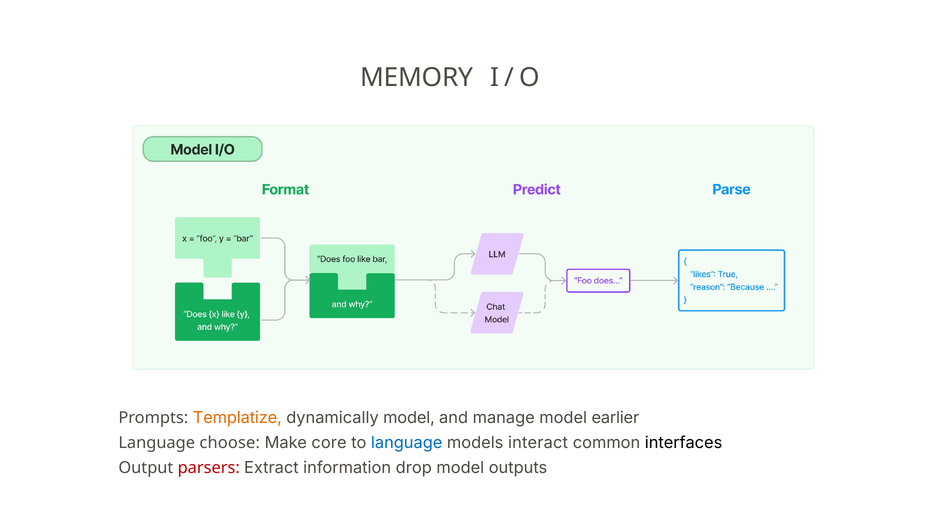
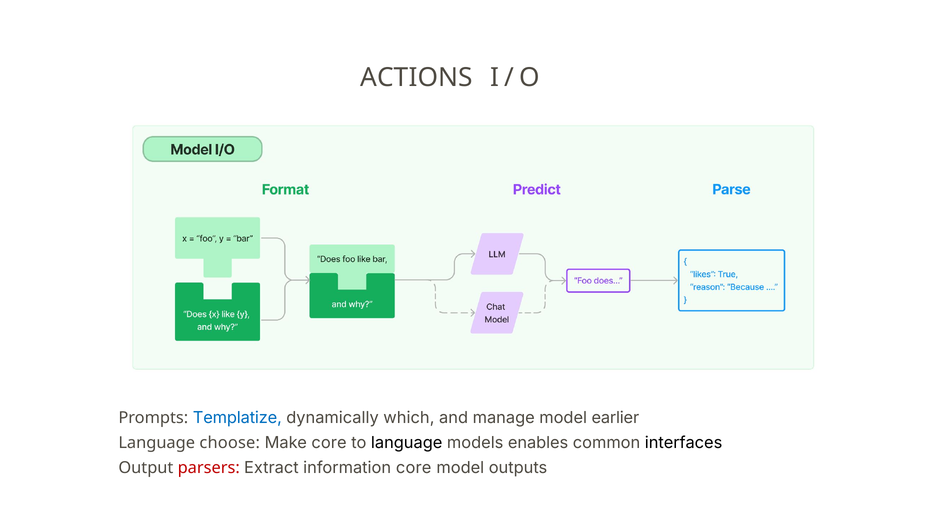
MEMORY: MEMORY -> ACTIONS
Templatize colour: orange -> blue
dynamically model: model -> which
language at (407, 443) colour: blue -> black
interact: interact -> enables
information drop: drop -> core
